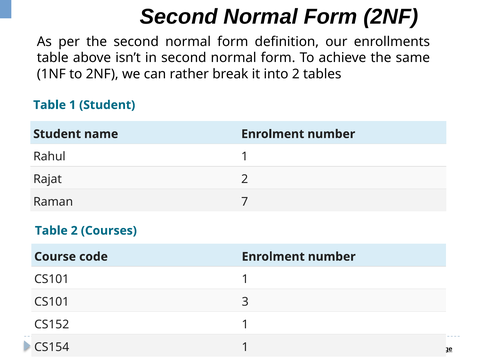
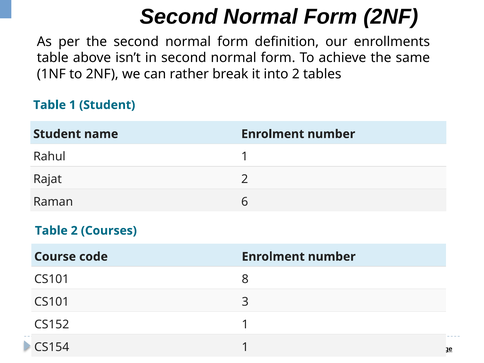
7: 7 -> 6
CS101 1: 1 -> 8
